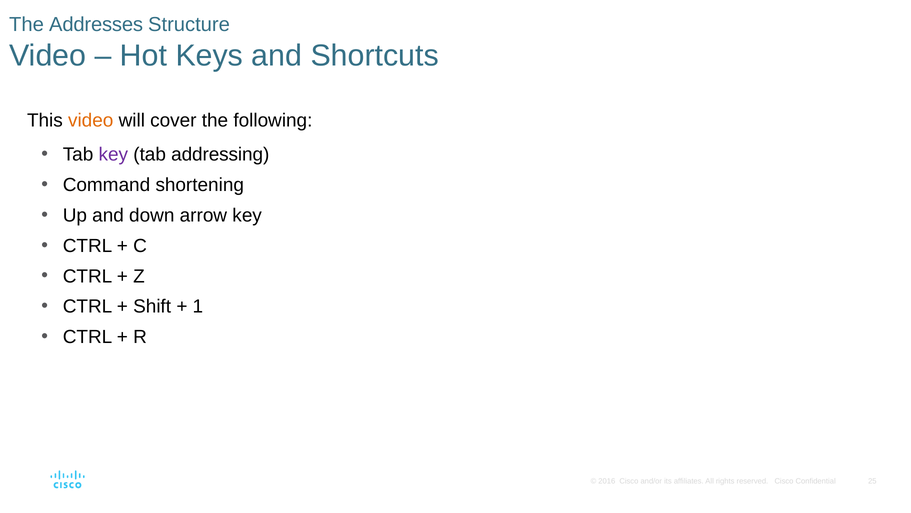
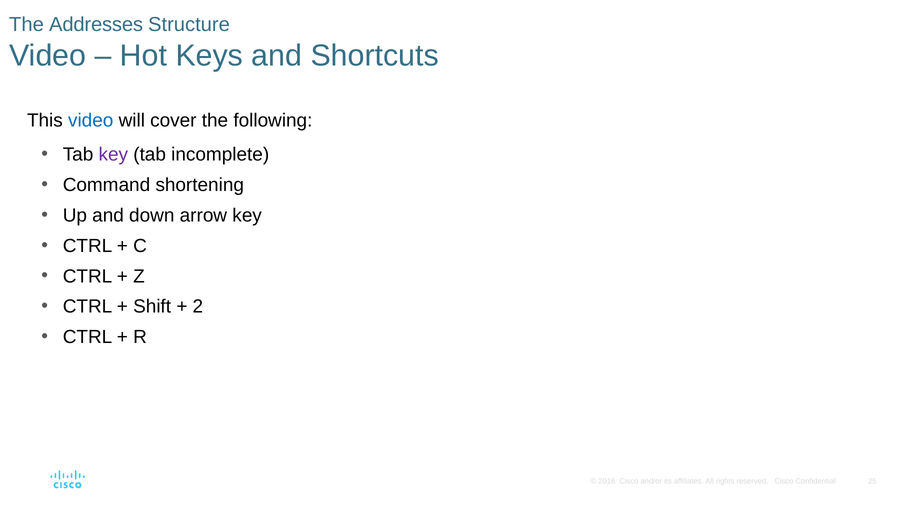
video at (91, 120) colour: orange -> blue
addressing: addressing -> incomplete
1: 1 -> 2
